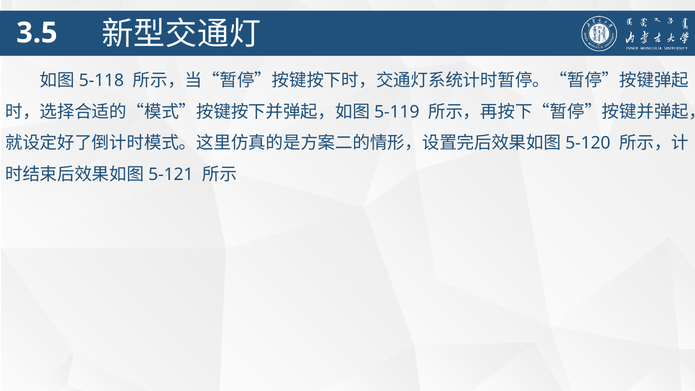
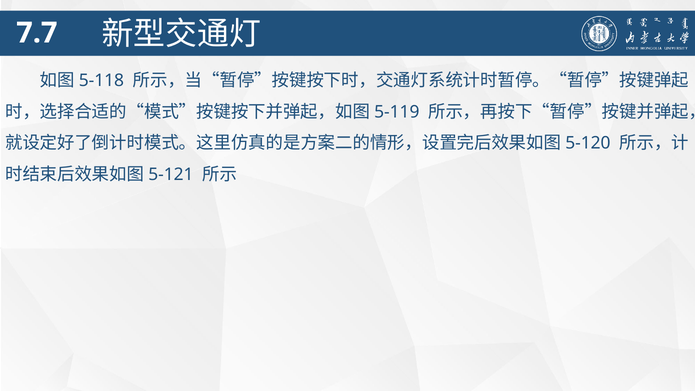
3.5: 3.5 -> 7.7
